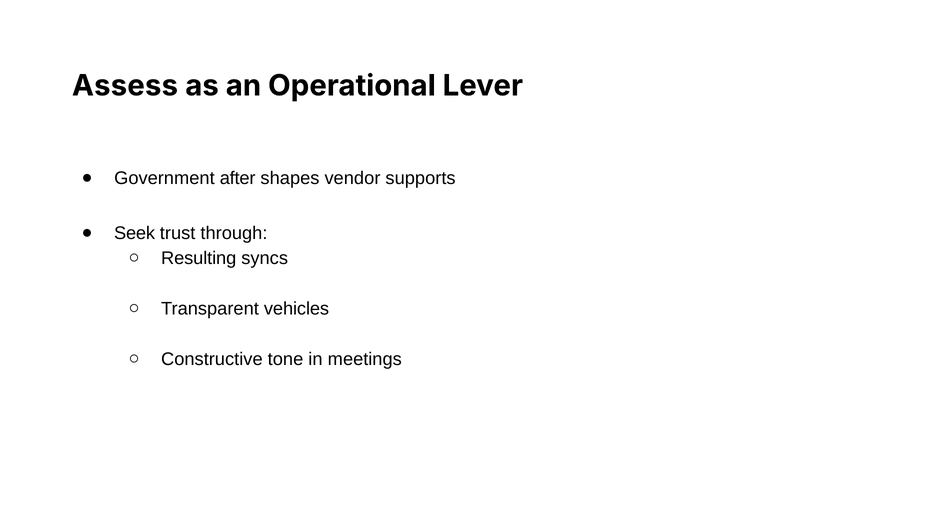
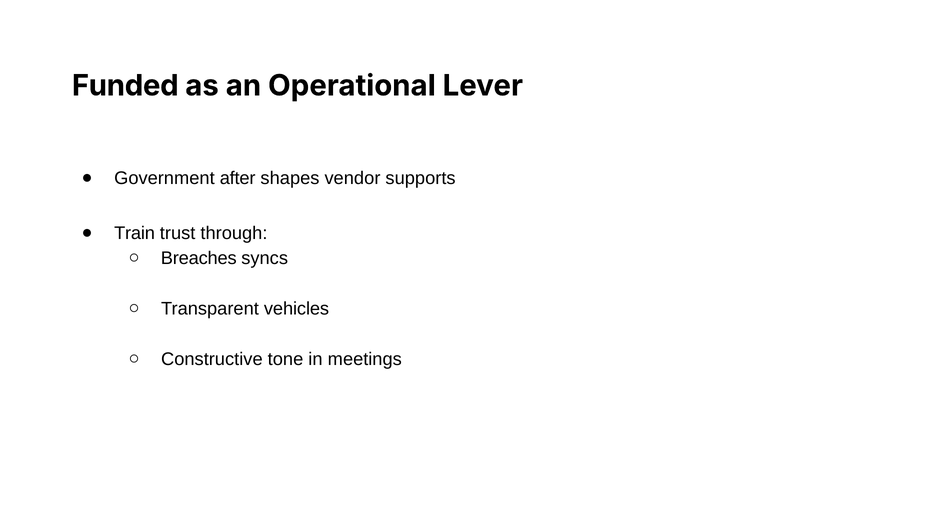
Assess: Assess -> Funded
Seek: Seek -> Train
Resulting: Resulting -> Breaches
